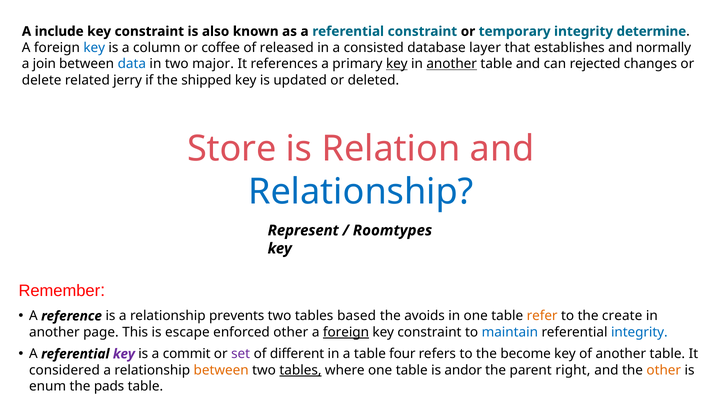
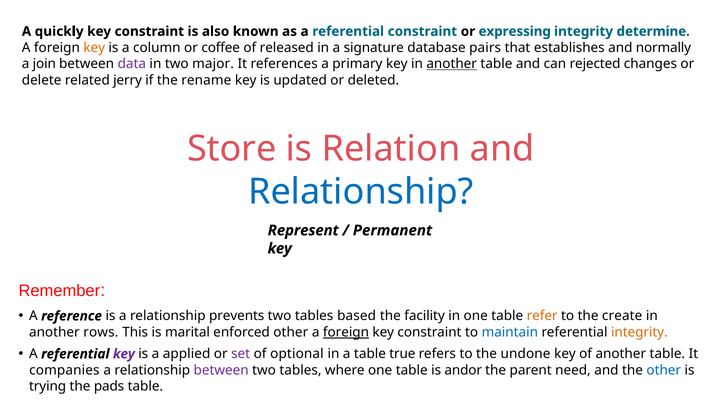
include: include -> quickly
temporary: temporary -> expressing
key at (94, 48) colour: blue -> orange
consisted: consisted -> signature
layer: layer -> pairs
data colour: blue -> purple
key at (397, 64) underline: present -> none
shipped: shipped -> rename
Roomtypes: Roomtypes -> Permanent
avoids: avoids -> facility
page: page -> rows
escape: escape -> marital
integrity at (639, 332) colour: blue -> orange
commit: commit -> applied
different: different -> optional
four: four -> true
become: become -> undone
considered: considered -> companies
between at (221, 370) colour: orange -> purple
tables at (300, 370) underline: present -> none
right: right -> need
other at (664, 370) colour: orange -> blue
enum: enum -> trying
